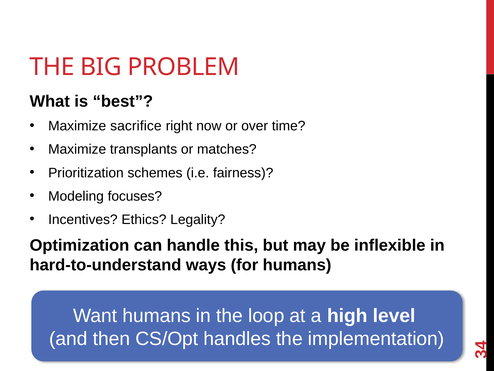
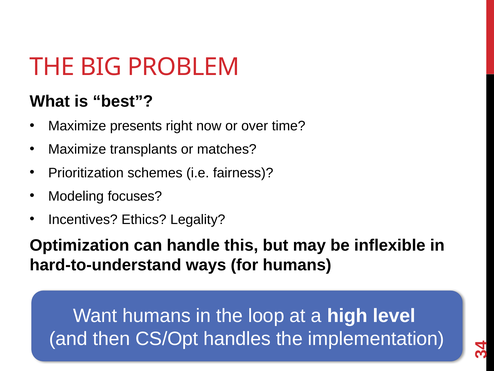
sacrifice: sacrifice -> presents
